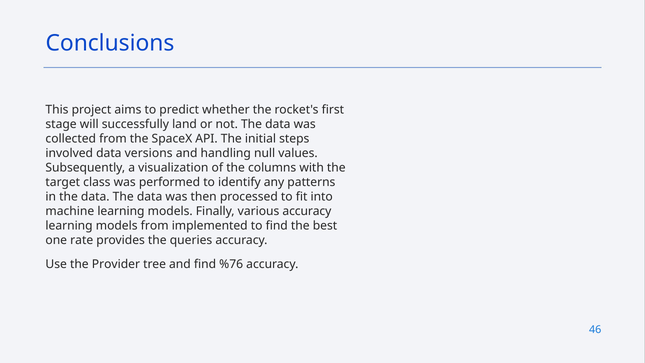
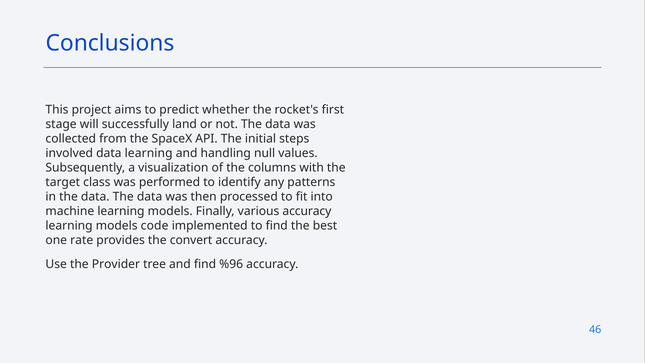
data versions: versions -> learning
models from: from -> code
queries: queries -> convert
%76: %76 -> %96
